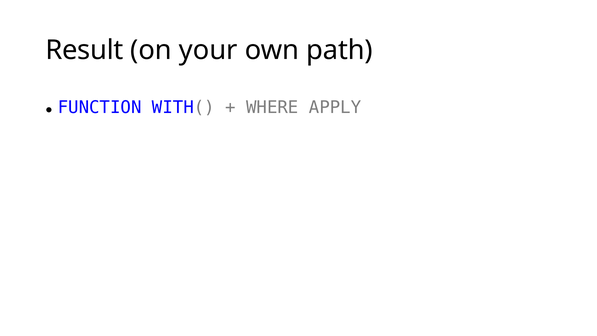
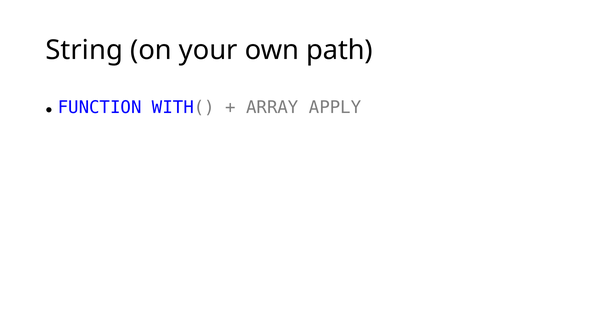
Result: Result -> String
WHERE: WHERE -> ARRAY
